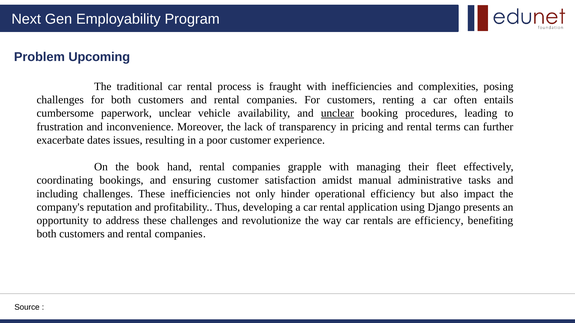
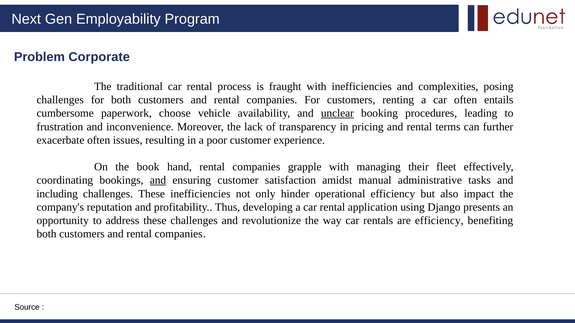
Upcoming: Upcoming -> Corporate
paperwork unclear: unclear -> choose
exacerbate dates: dates -> often
and at (158, 181) underline: none -> present
